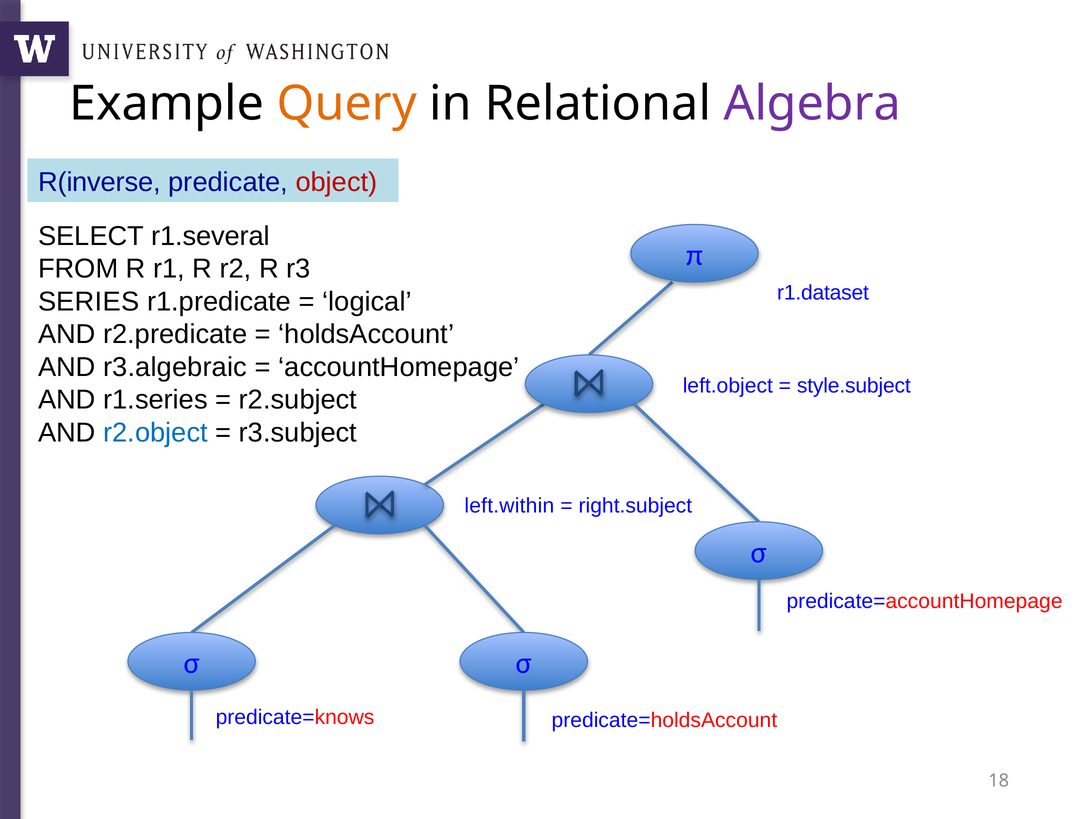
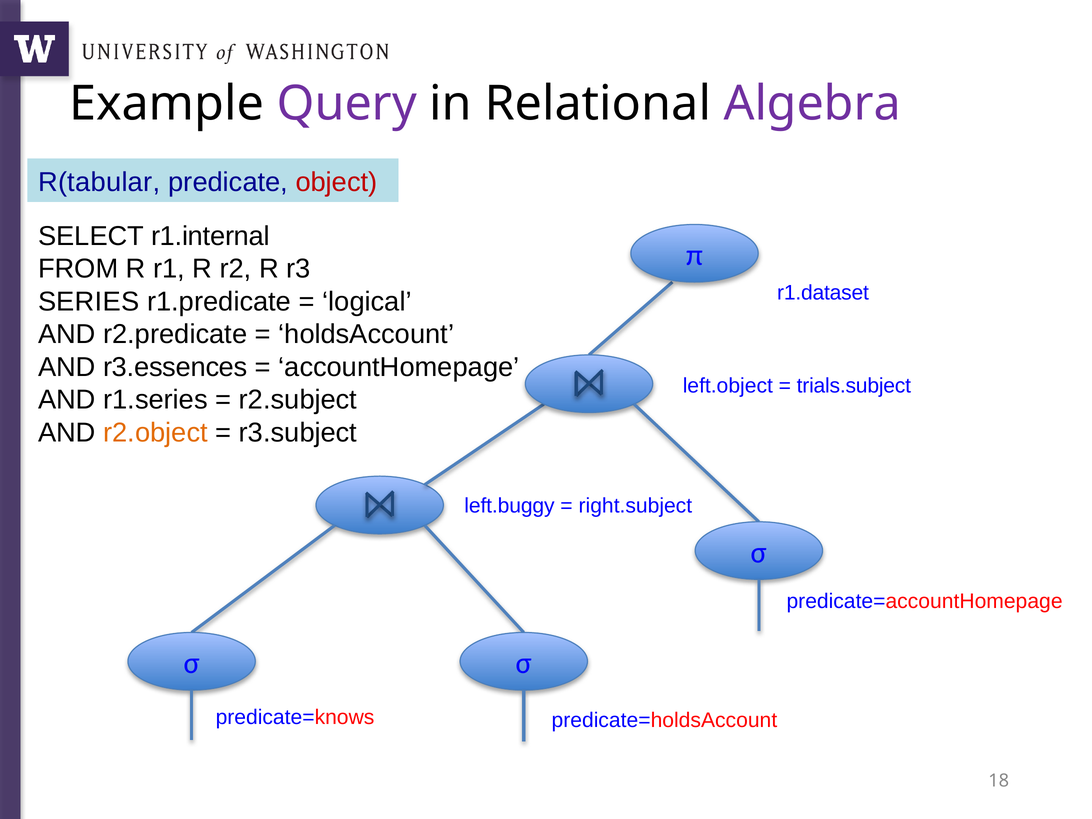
Query colour: orange -> purple
R(inverse: R(inverse -> R(tabular
r1.several: r1.several -> r1.internal
r3.algebraic: r3.algebraic -> r3.essences
style.subject: style.subject -> trials.subject
r2.object colour: blue -> orange
left.within: left.within -> left.buggy
